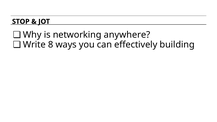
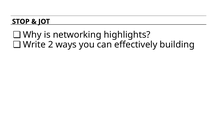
anywhere: anywhere -> highlights
8: 8 -> 2
